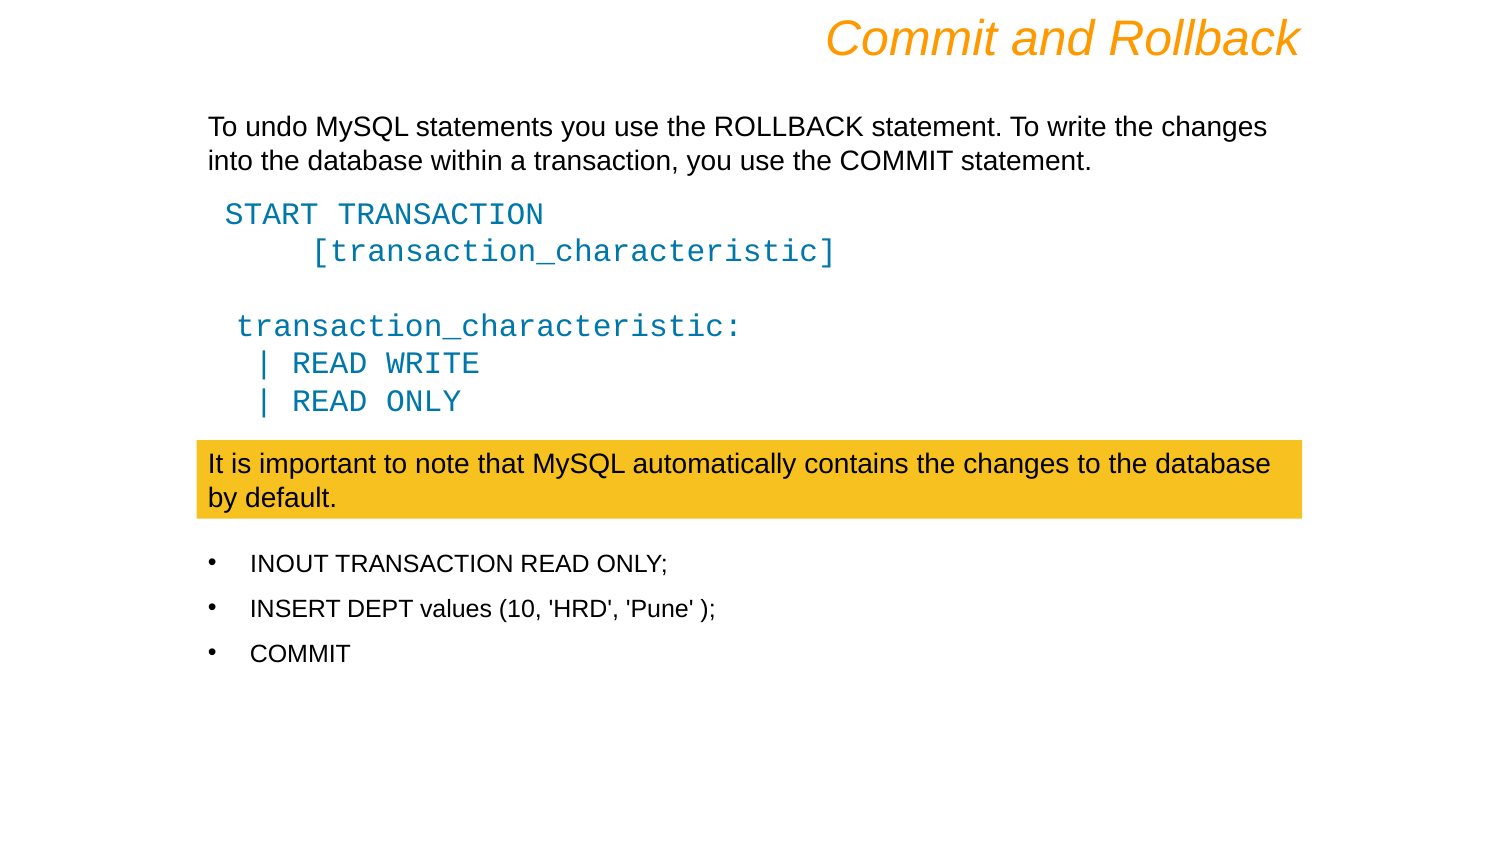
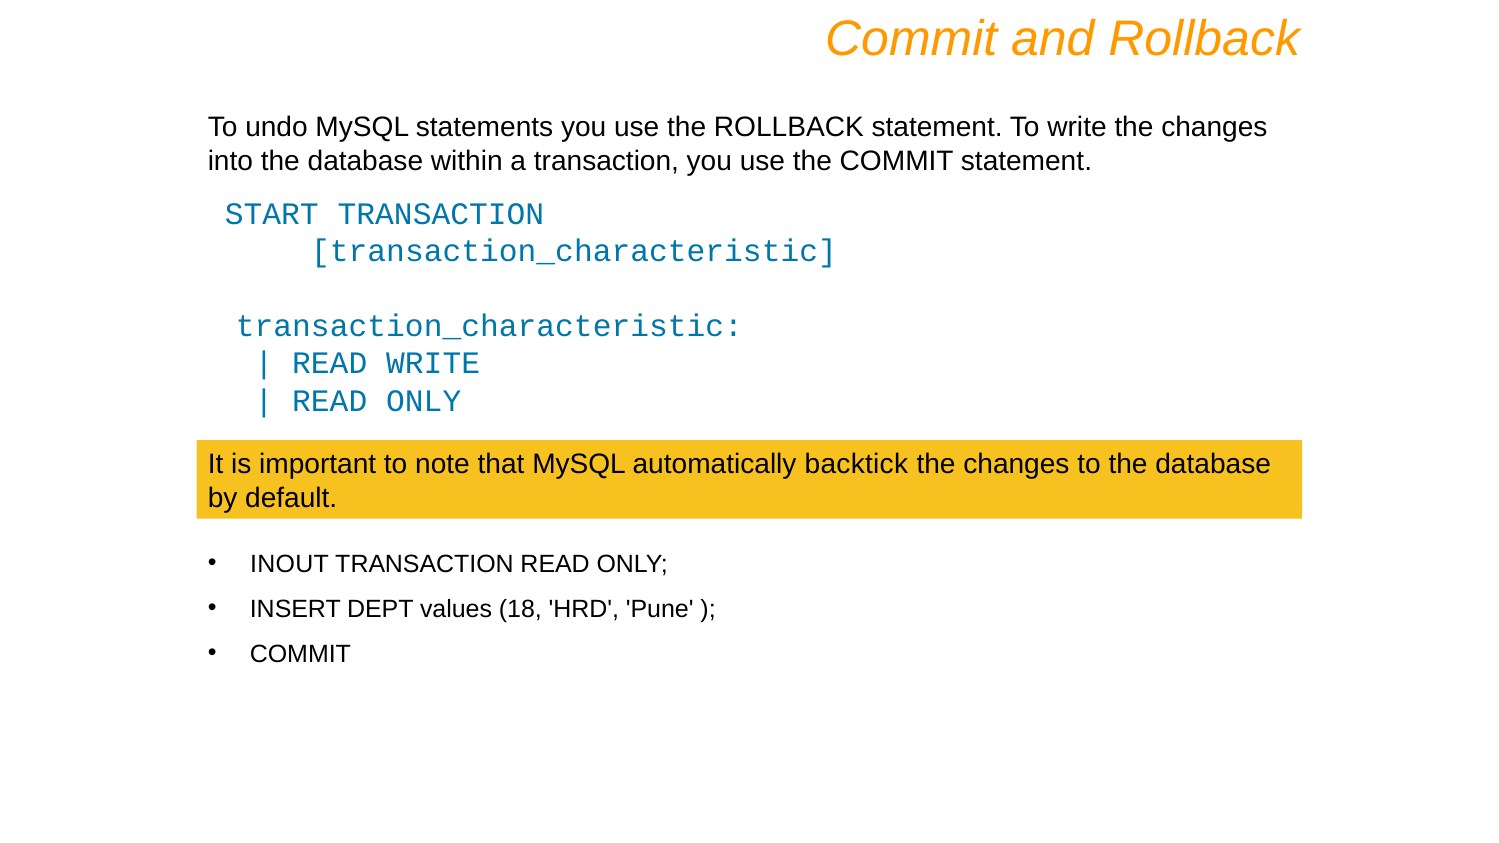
contains: contains -> backtick
10: 10 -> 18
